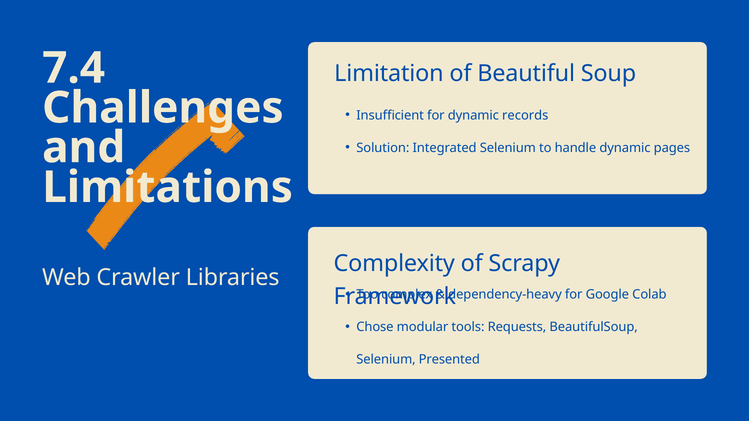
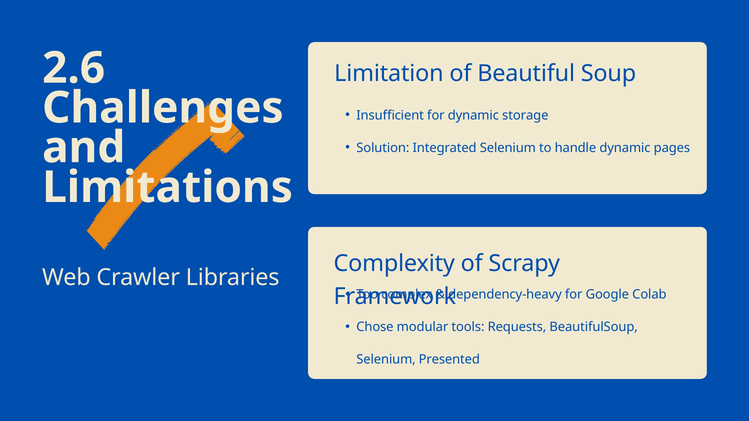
7.4: 7.4 -> 2.6
records: records -> storage
